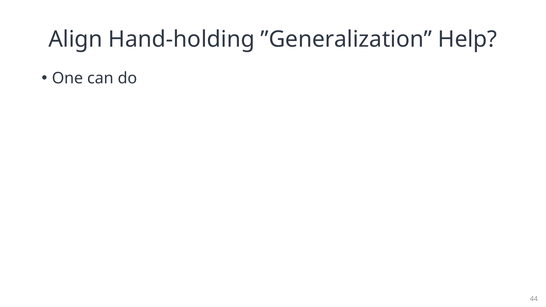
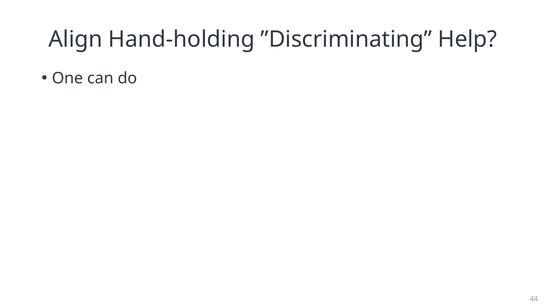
”Generalization: ”Generalization -> ”Discriminating
